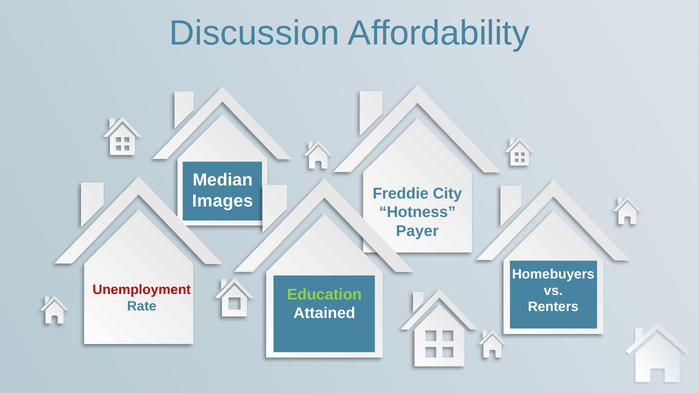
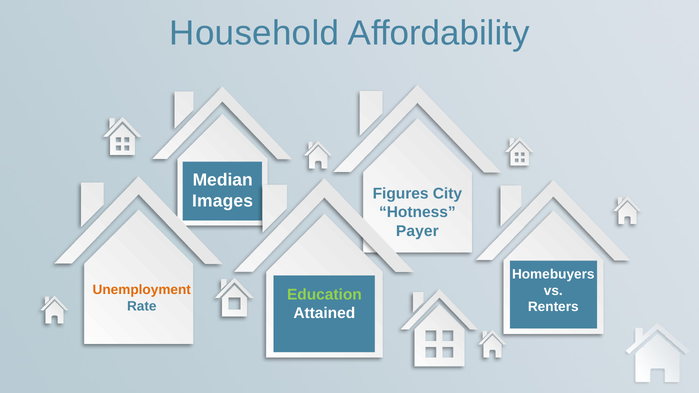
Discussion: Discussion -> Household
Freddie: Freddie -> Figures
Unemployment colour: red -> orange
